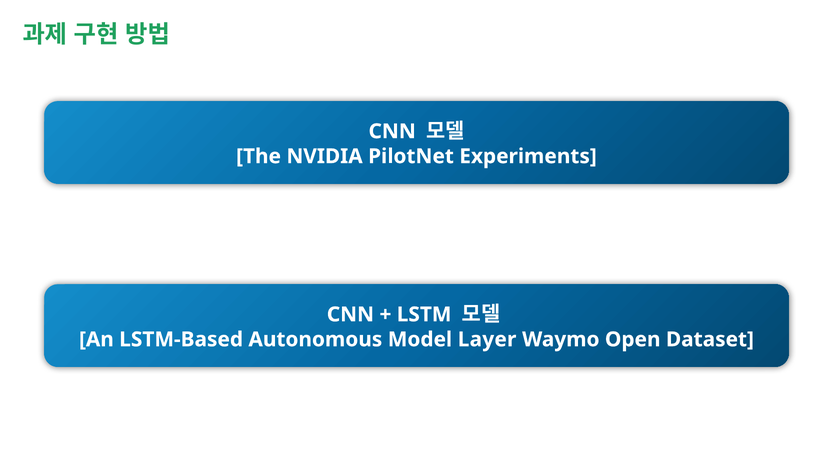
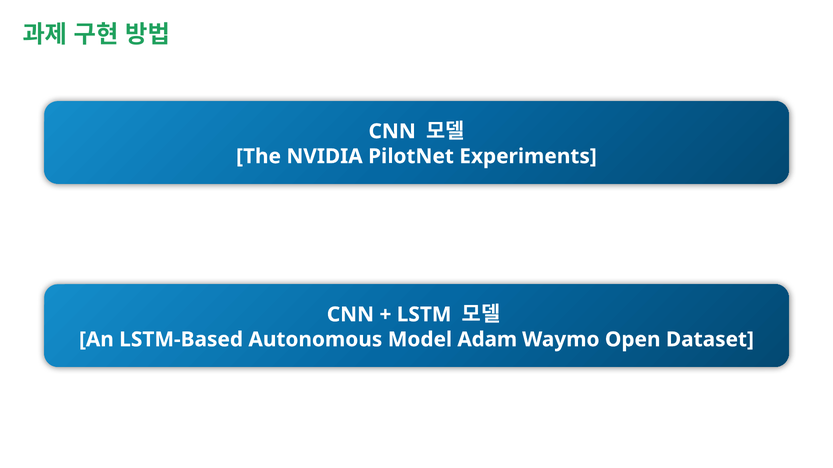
Layer: Layer -> Adam
